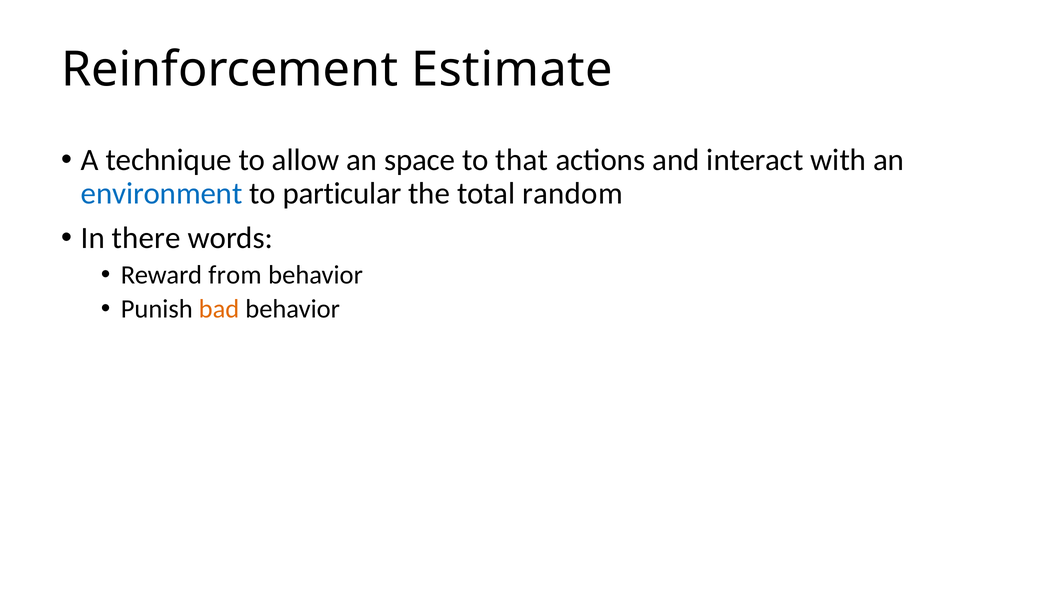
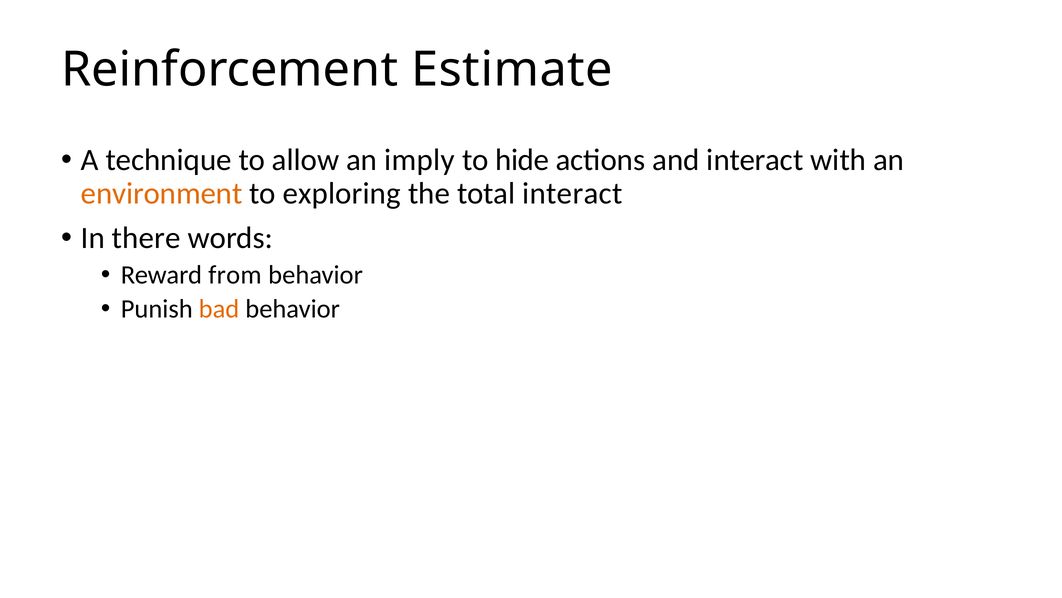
space: space -> imply
that: that -> hide
environment colour: blue -> orange
particular: particular -> exploring
total random: random -> interact
